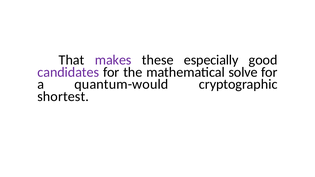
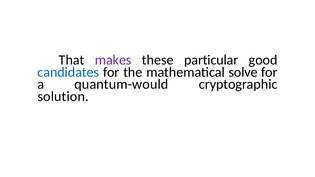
especially: especially -> particular
candidates colour: purple -> blue
shortest: shortest -> solution
